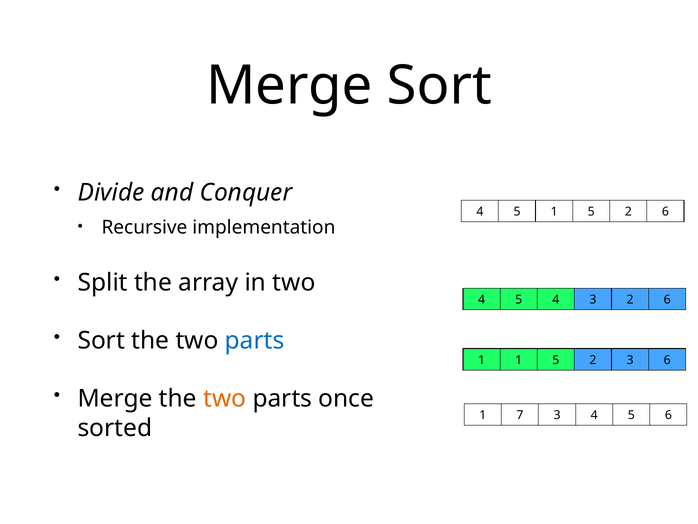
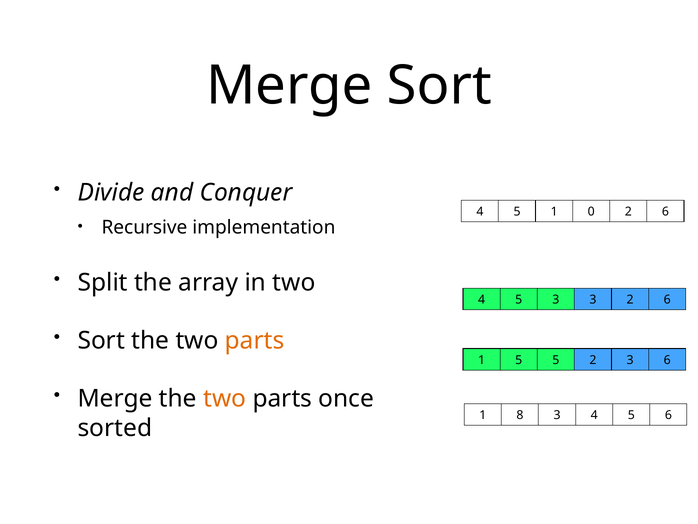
5 1 5: 5 -> 0
5 4: 4 -> 3
parts at (255, 340) colour: blue -> orange
1 1: 1 -> 5
7: 7 -> 8
